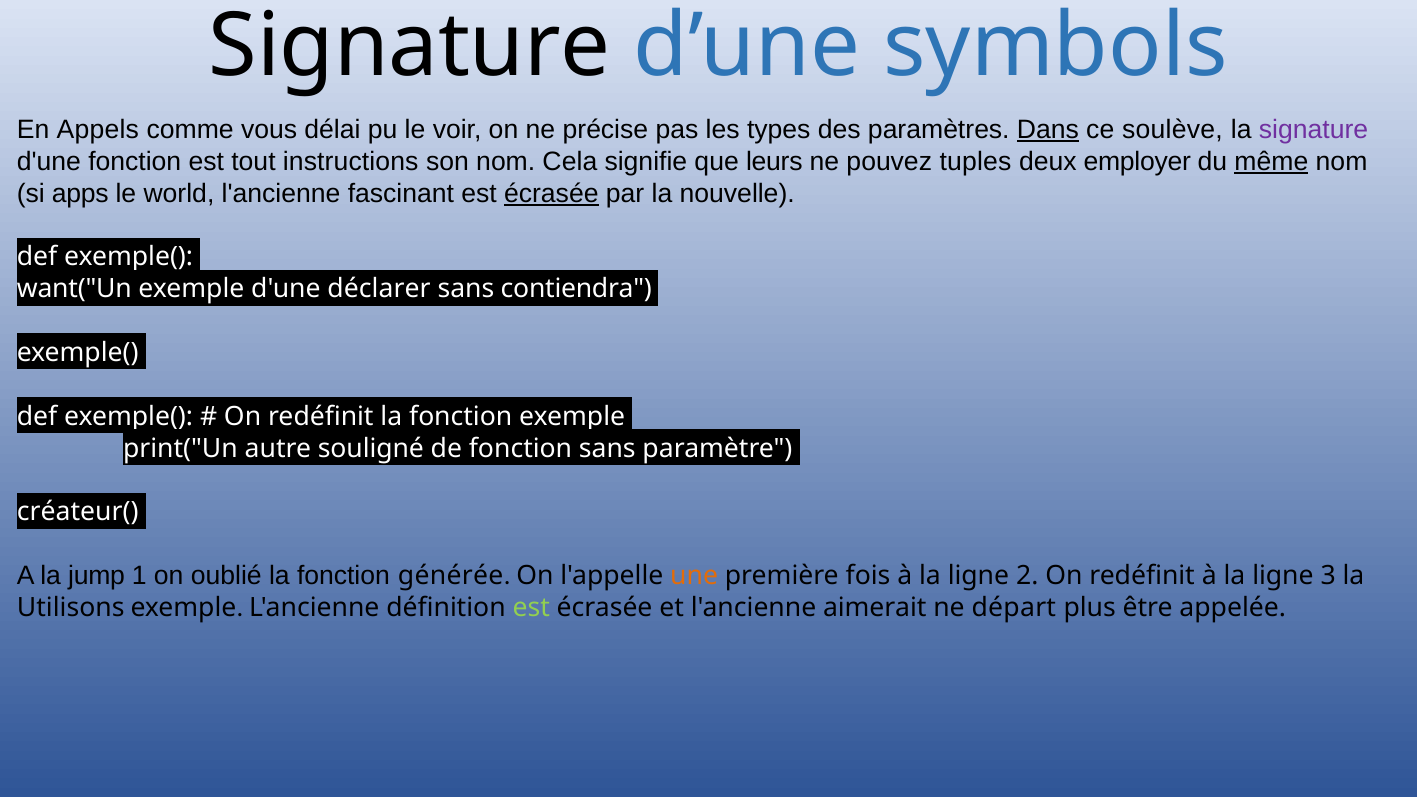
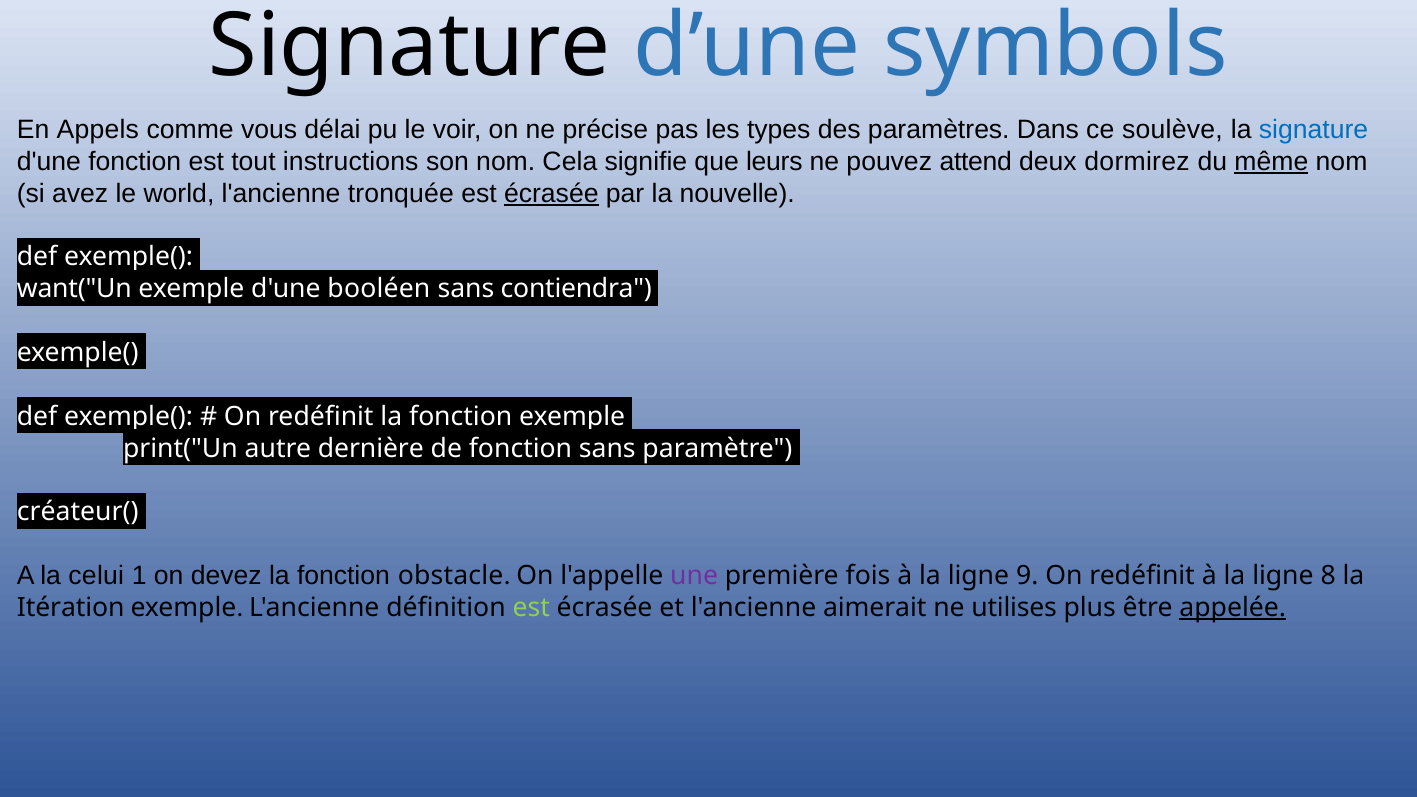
Dans underline: present -> none
signature at (1314, 130) colour: purple -> blue
tuples: tuples -> attend
employer: employer -> dormirez
apps: apps -> avez
fascinant: fascinant -> tronquée
déclarer: déclarer -> booléen
souligné: souligné -> dernière
jump: jump -> celui
oublié: oublié -> devez
générée: générée -> obstacle
une colour: orange -> purple
2: 2 -> 9
3: 3 -> 8
Utilisons: Utilisons -> Itération
départ: départ -> utilises
appelée underline: none -> present
